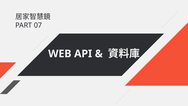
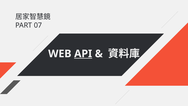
API underline: none -> present
